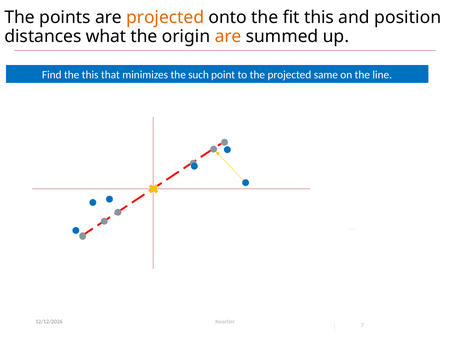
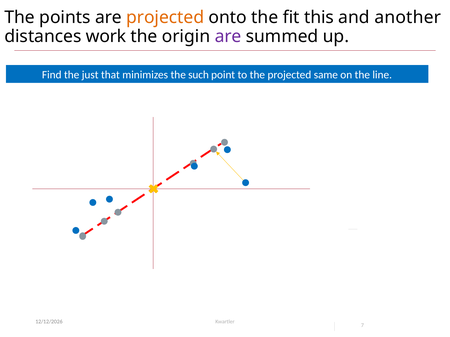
position: position -> another
what: what -> work
are at (228, 36) colour: orange -> purple
the this: this -> just
